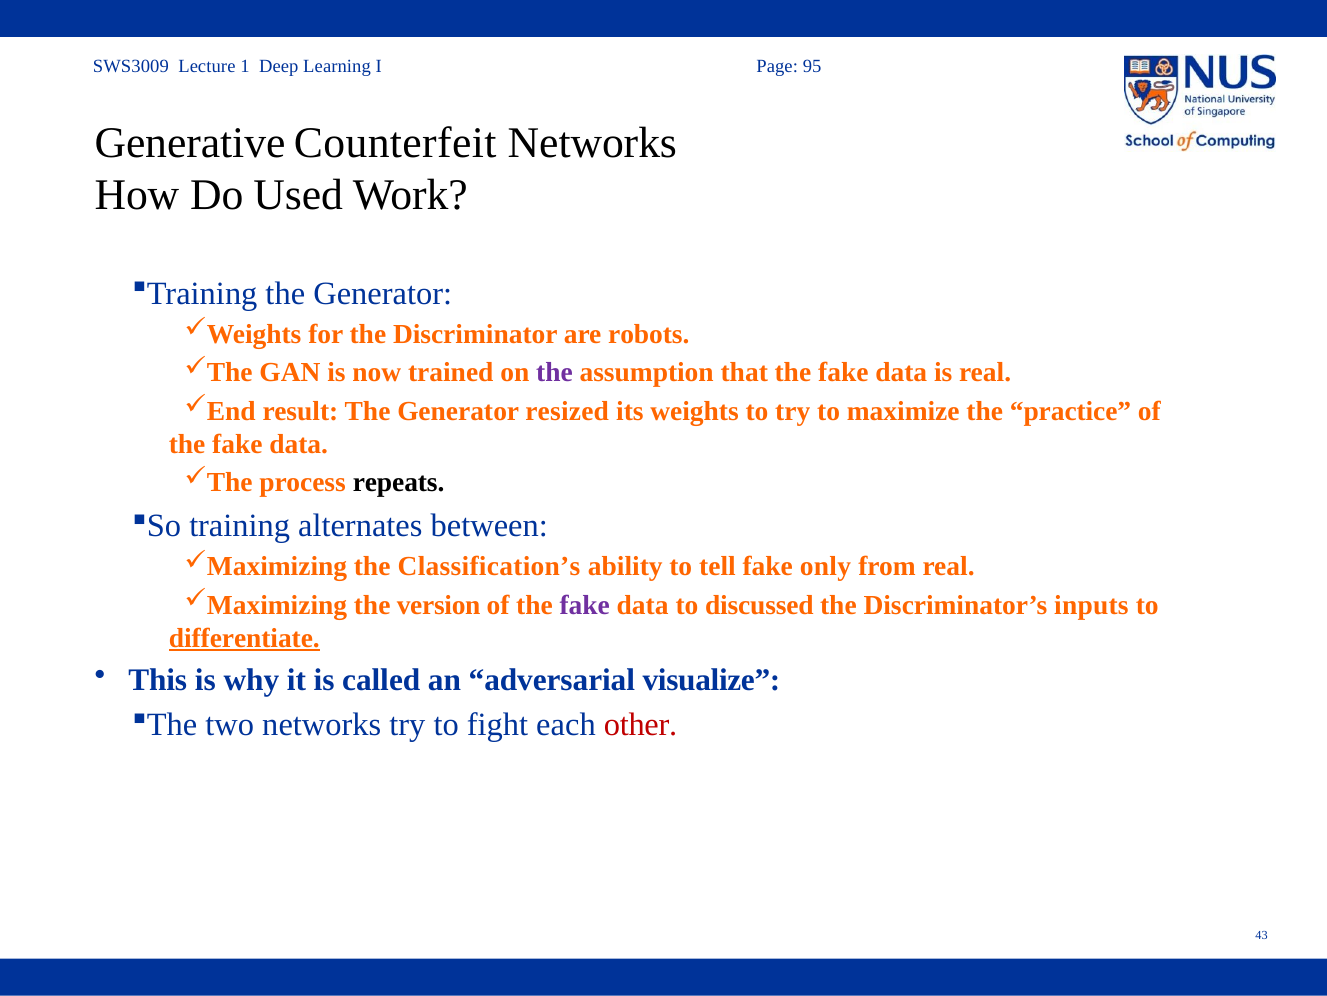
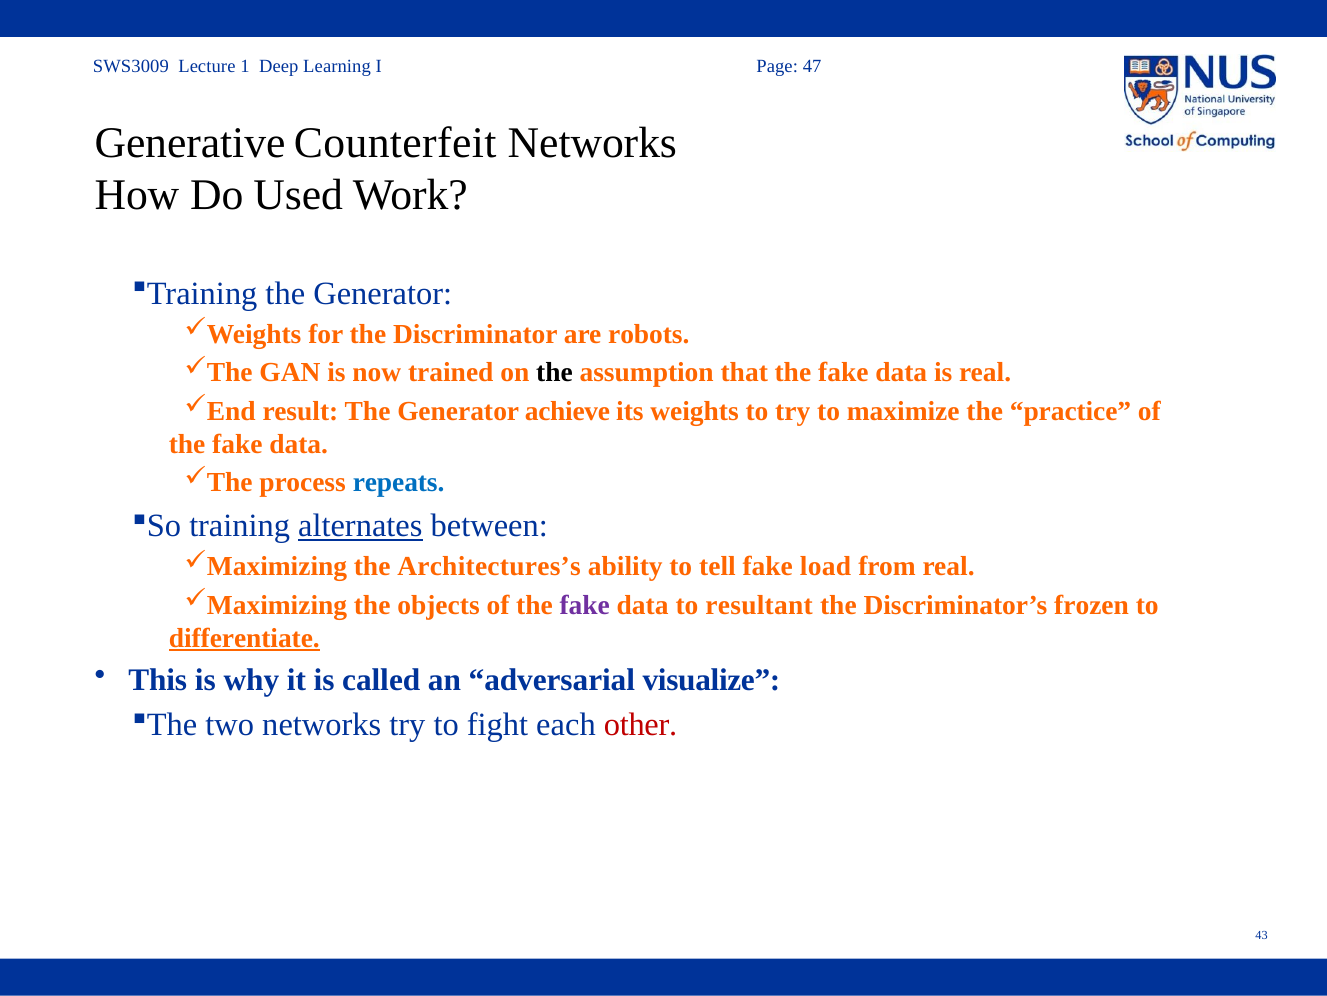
95: 95 -> 47
the at (554, 373) colour: purple -> black
resized: resized -> achieve
repeats colour: black -> blue
alternates underline: none -> present
Classification’s: Classification’s -> Architectures’s
only: only -> load
version: version -> objects
discussed: discussed -> resultant
inputs: inputs -> frozen
